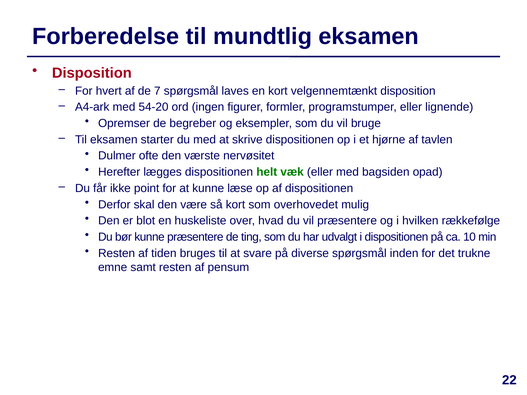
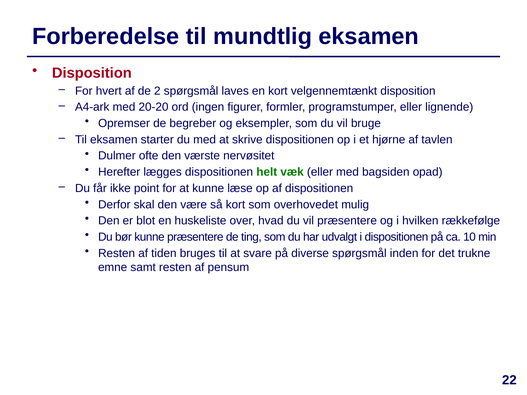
7: 7 -> 2
54-20: 54-20 -> 20-20
